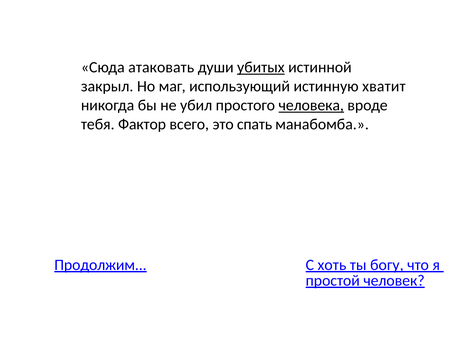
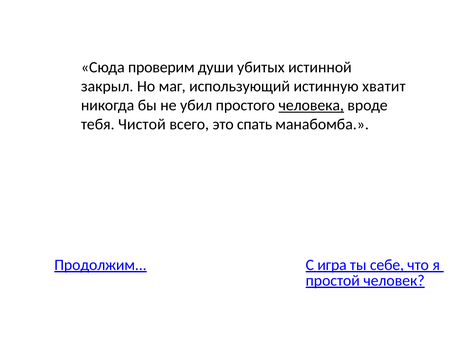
атаковать: атаковать -> проверим
убитых underline: present -> none
Фактор: Фактор -> Чистой
хоть: хоть -> игра
богу: богу -> себе
